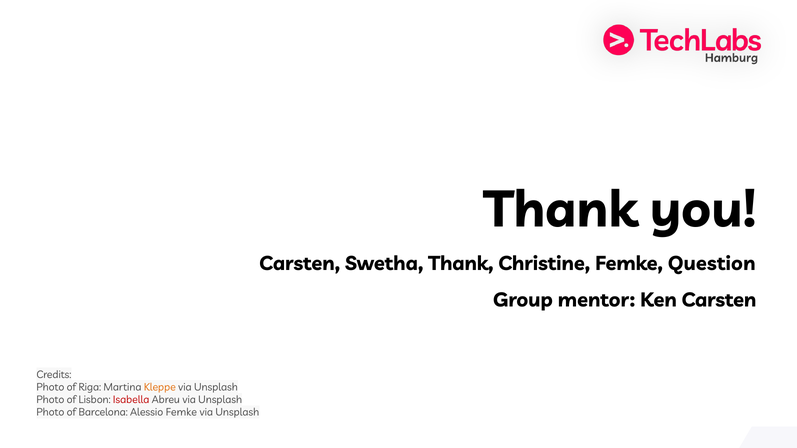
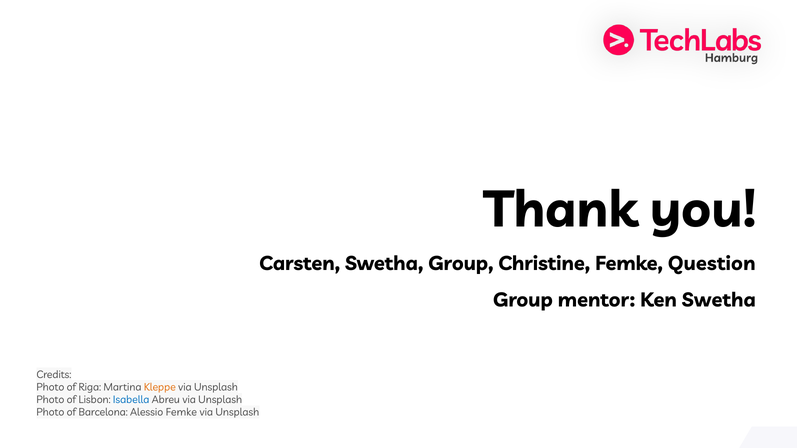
Swetha Thank: Thank -> Group
Ken Carsten: Carsten -> Swetha
Isabella colour: red -> blue
